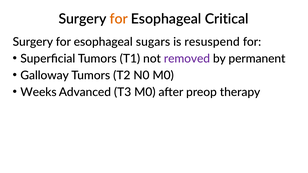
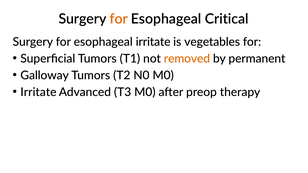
esophageal sugars: sugars -> irritate
resuspend: resuspend -> vegetables
removed colour: purple -> orange
Weeks at (38, 92): Weeks -> Irritate
